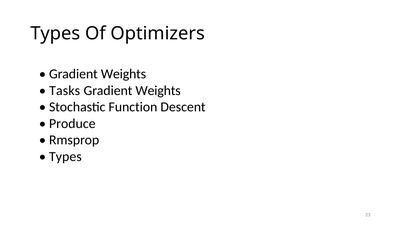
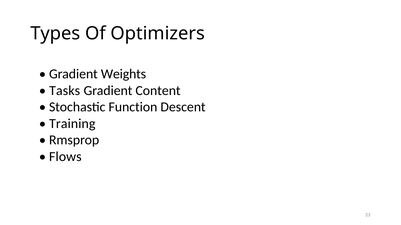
Weights at (158, 91): Weights -> Content
Produce: Produce -> Training
Types at (65, 157): Types -> Flows
